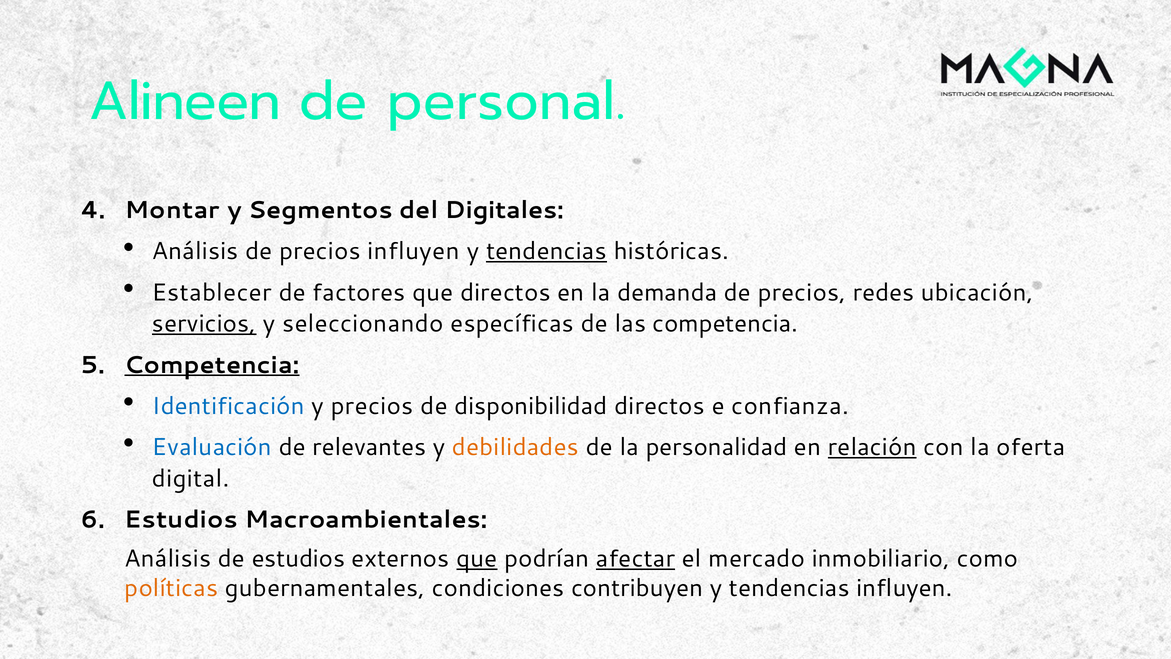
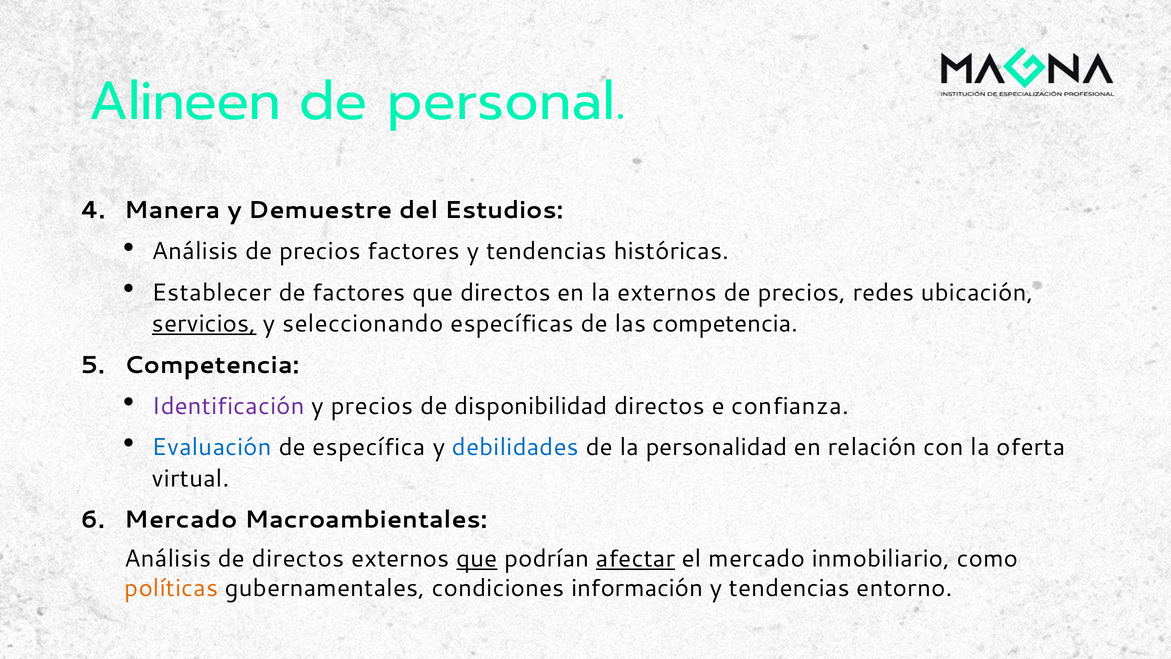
Montar: Montar -> Manera
Segmentos: Segmentos -> Demuestre
Digitales: Digitales -> Estudios
precios influyen: influyen -> factores
tendencias at (546, 251) underline: present -> none
la demanda: demanda -> externos
Competencia at (212, 365) underline: present -> none
Identificación colour: blue -> purple
relevantes: relevantes -> específica
debilidades colour: orange -> blue
relación underline: present -> none
digital: digital -> virtual
Estudios at (181, 519): Estudios -> Mercado
de estudios: estudios -> directos
contribuyen: contribuyen -> información
tendencias influyen: influyen -> entorno
